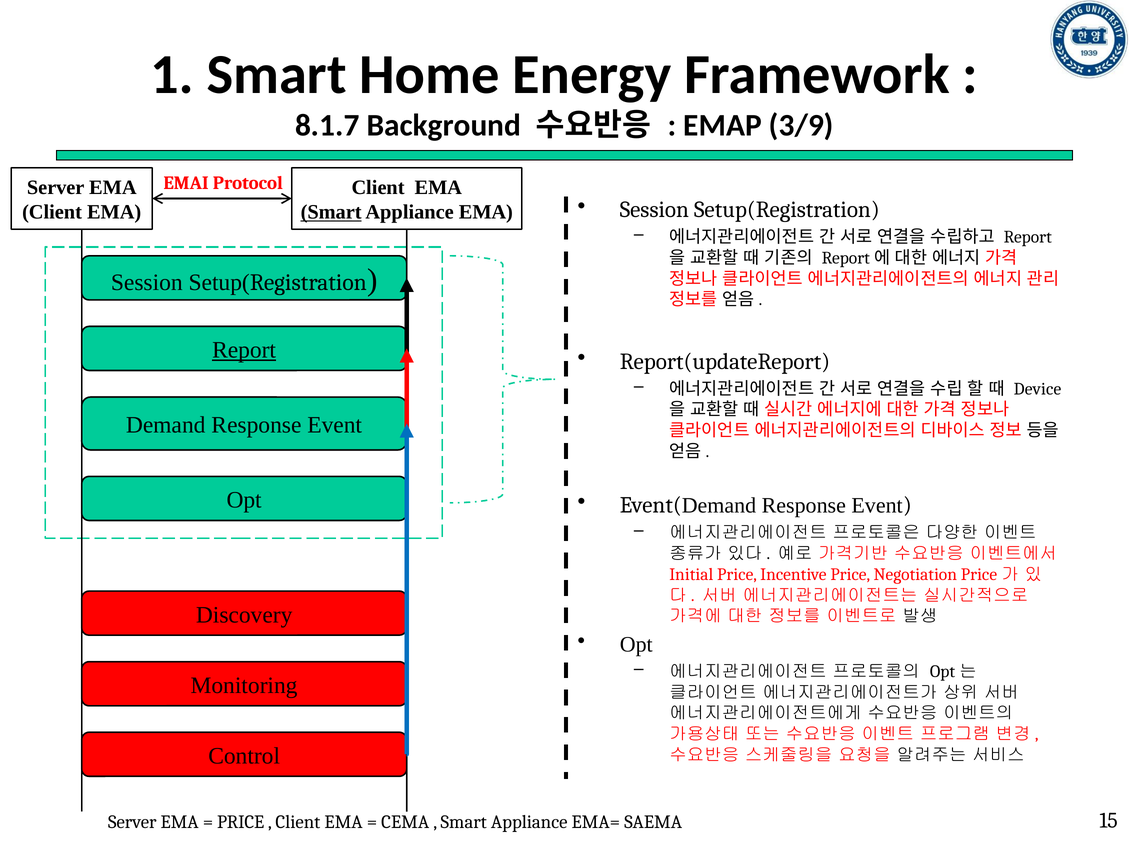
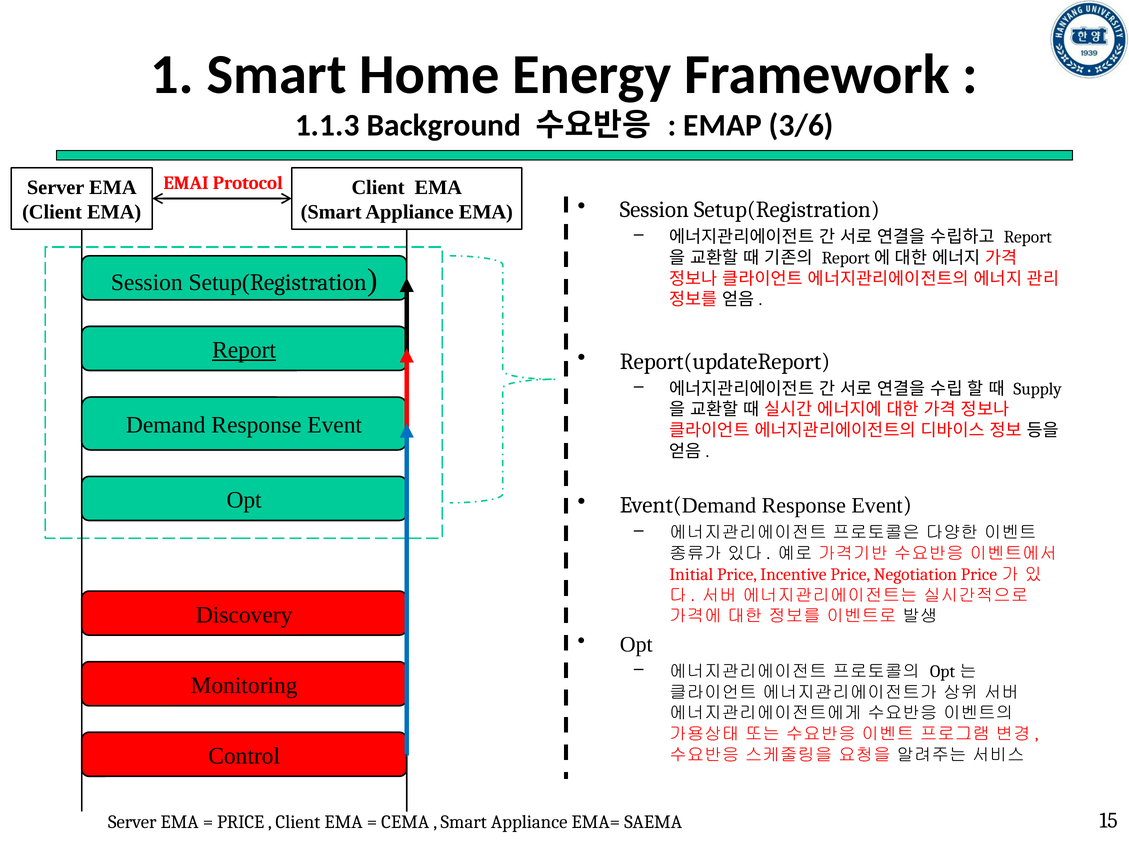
8.1.7: 8.1.7 -> 1.1.3
3/9: 3/9 -> 3/6
Smart at (331, 212) underline: present -> none
Device: Device -> Supply
